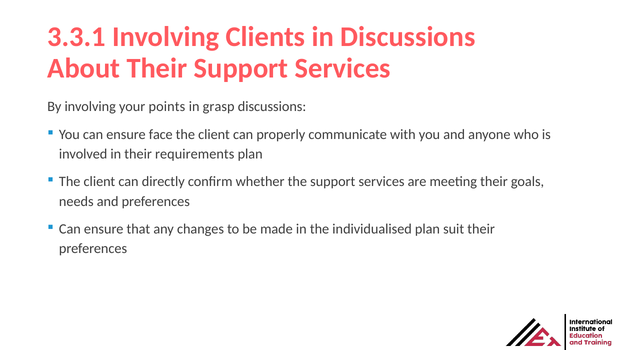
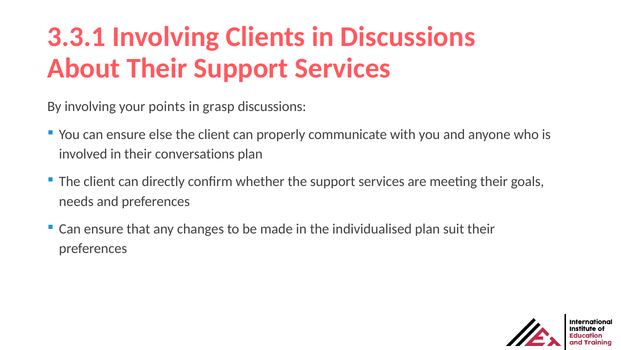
face: face -> else
requirements: requirements -> conversations
